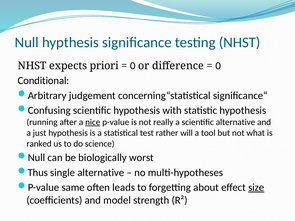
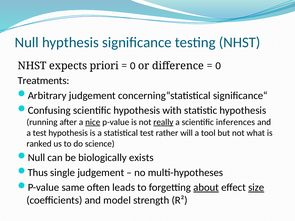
Conditional: Conditional -> Treatments
really underline: none -> present
scientific alternative: alternative -> inferences
a just: just -> test
worst: worst -> exists
single alternative: alternative -> judgement
about underline: none -> present
